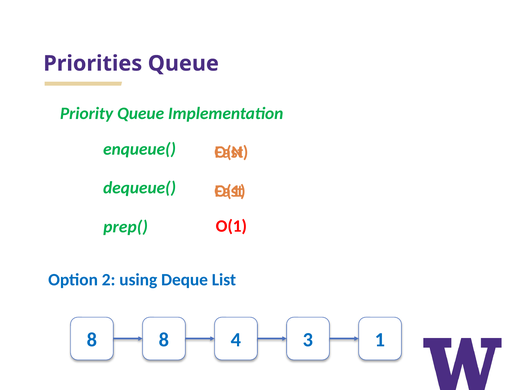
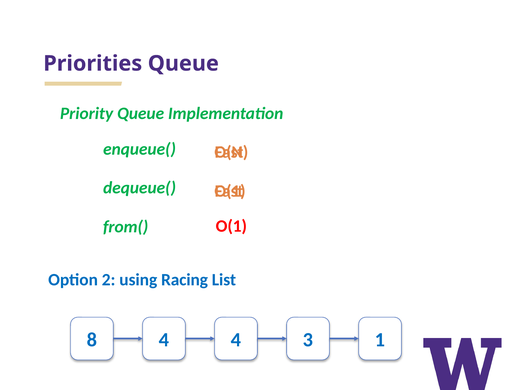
prep(: prep( -> from(
Deque: Deque -> Racing
8 8: 8 -> 4
